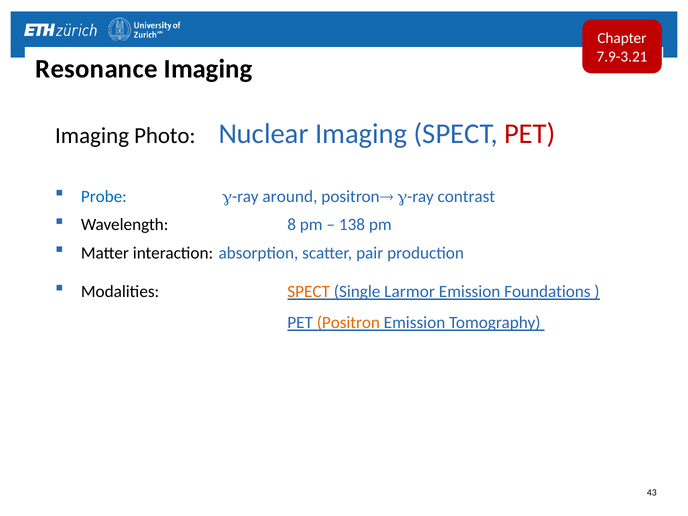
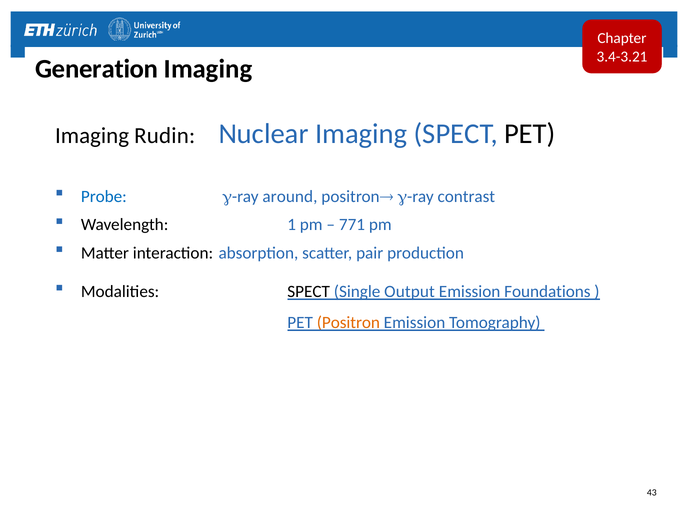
7.9-3.21: 7.9-3.21 -> 3.4-3.21
Resonance: Resonance -> Generation
Photo: Photo -> Rudin
PET at (530, 134) colour: red -> black
8: 8 -> 1
138: 138 -> 771
SPECT at (309, 292) colour: orange -> black
Larmor: Larmor -> Output
